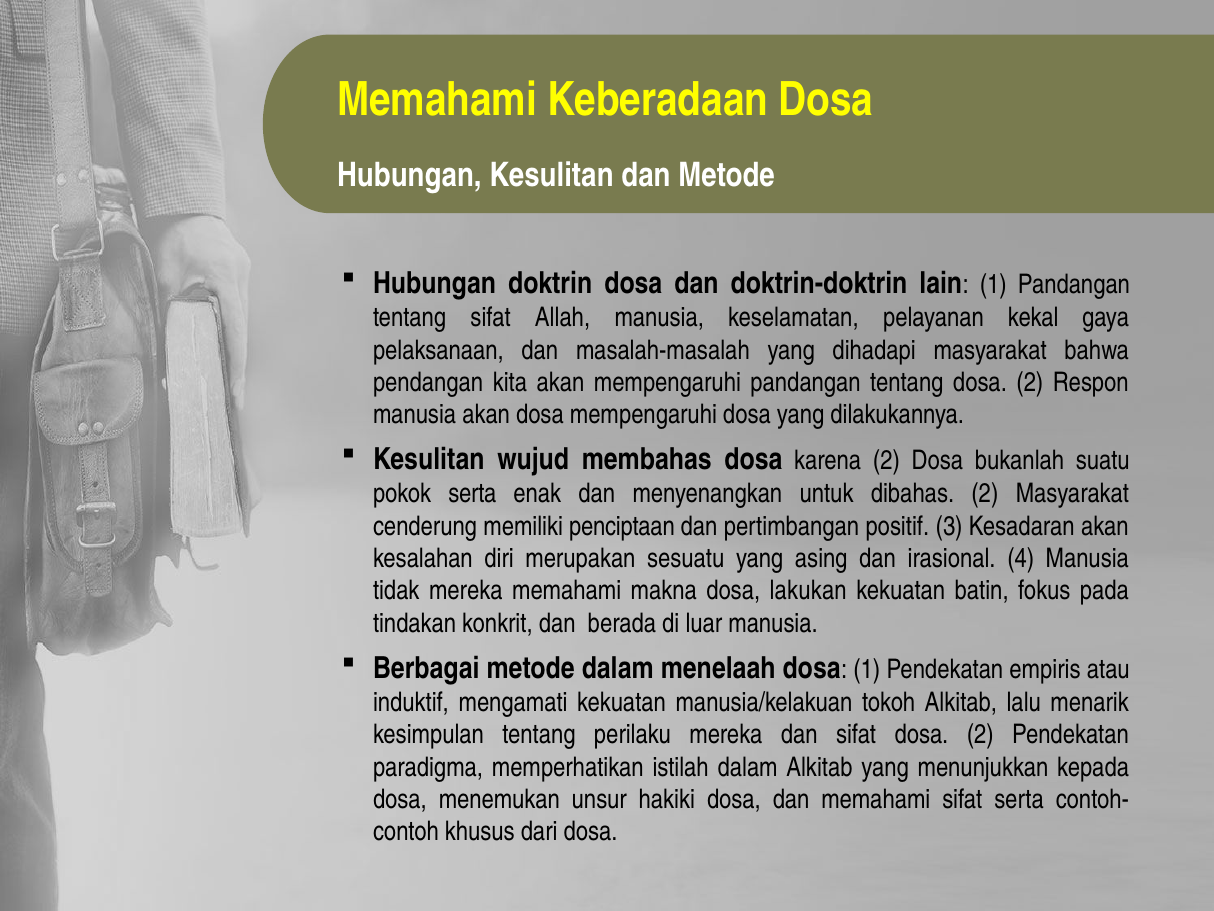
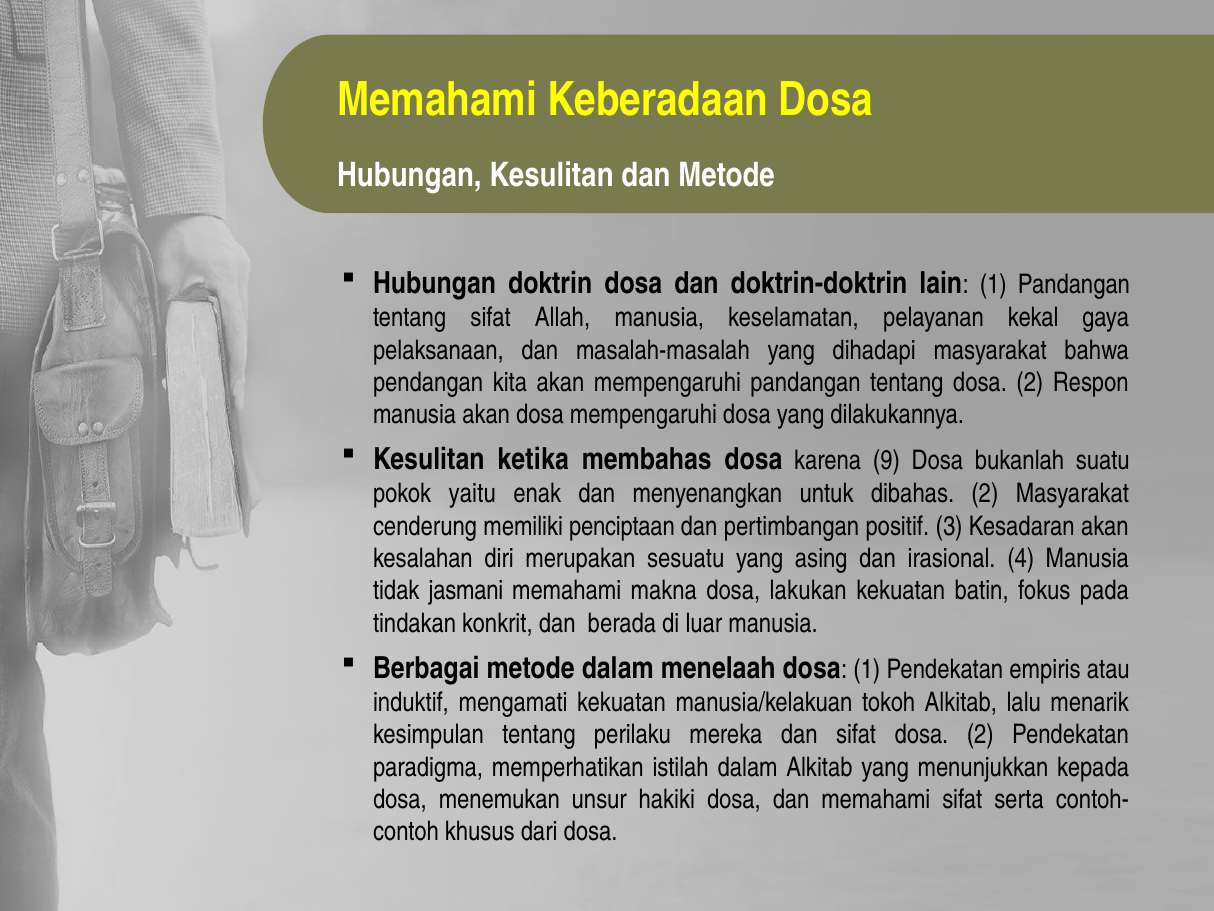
wujud: wujud -> ketika
karena 2: 2 -> 9
pokok serta: serta -> yaitu
tidak mereka: mereka -> jasmani
